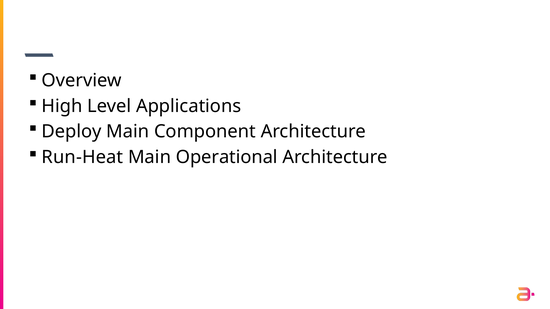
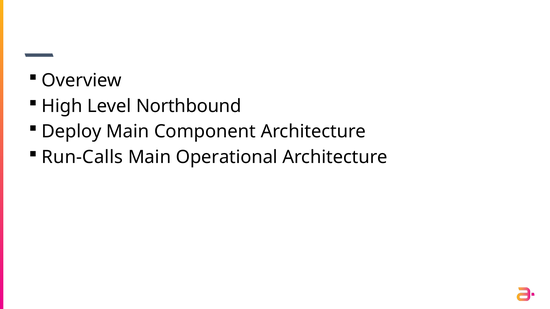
Applications: Applications -> Northbound
Run-Heat: Run-Heat -> Run-Calls
